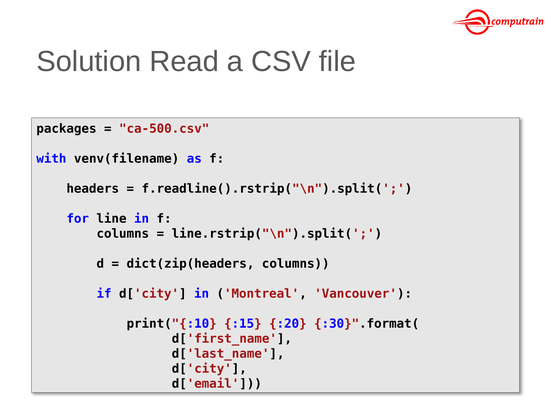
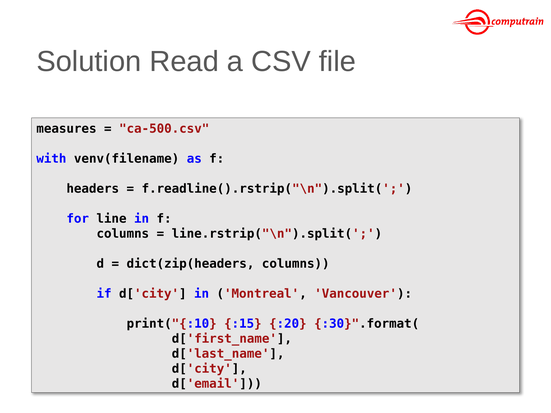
packages: packages -> measures
